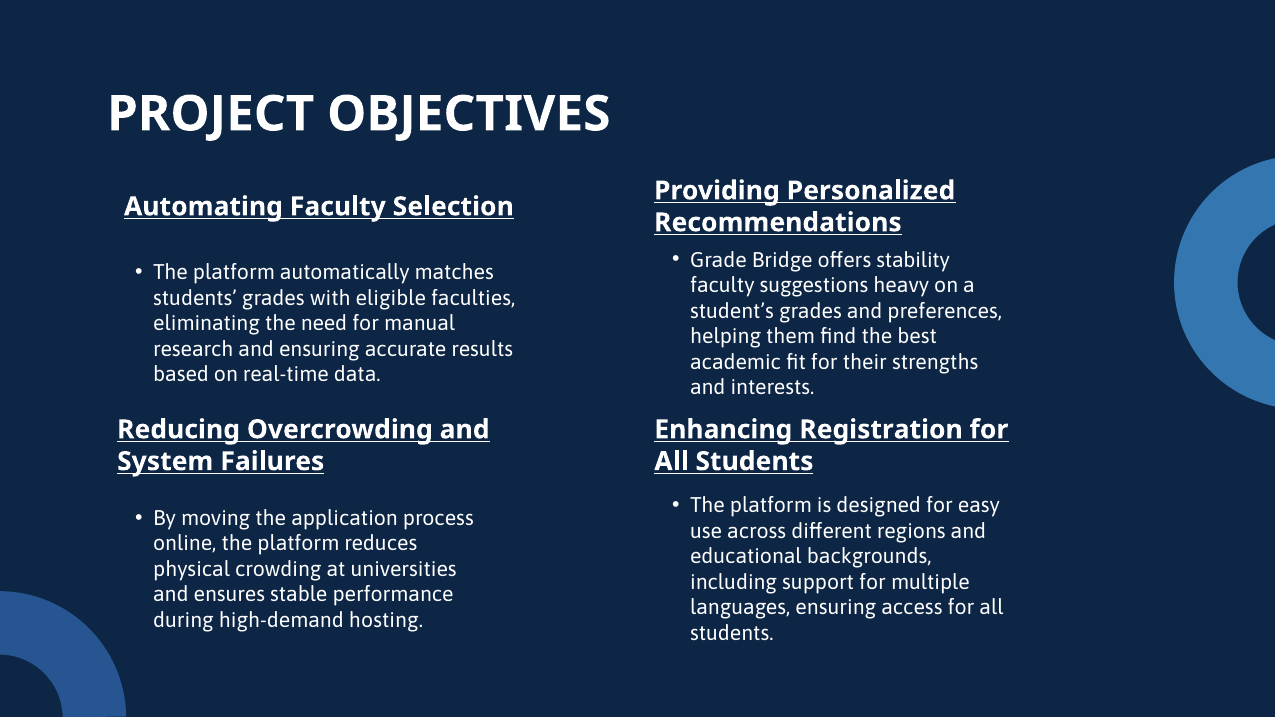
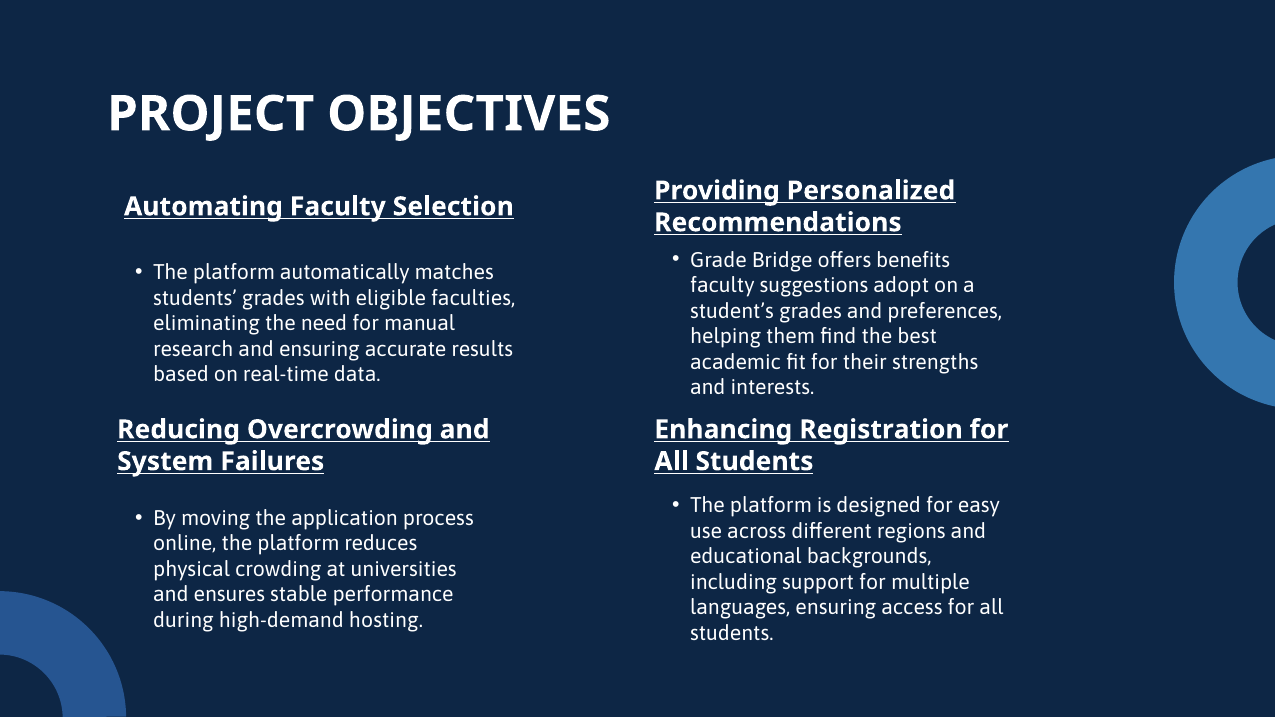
stability: stability -> benefits
heavy: heavy -> adopt
